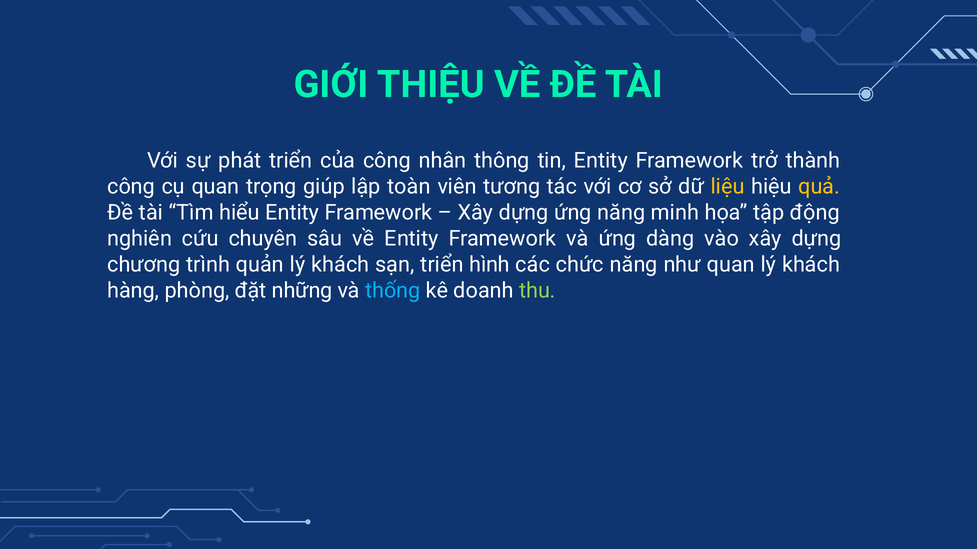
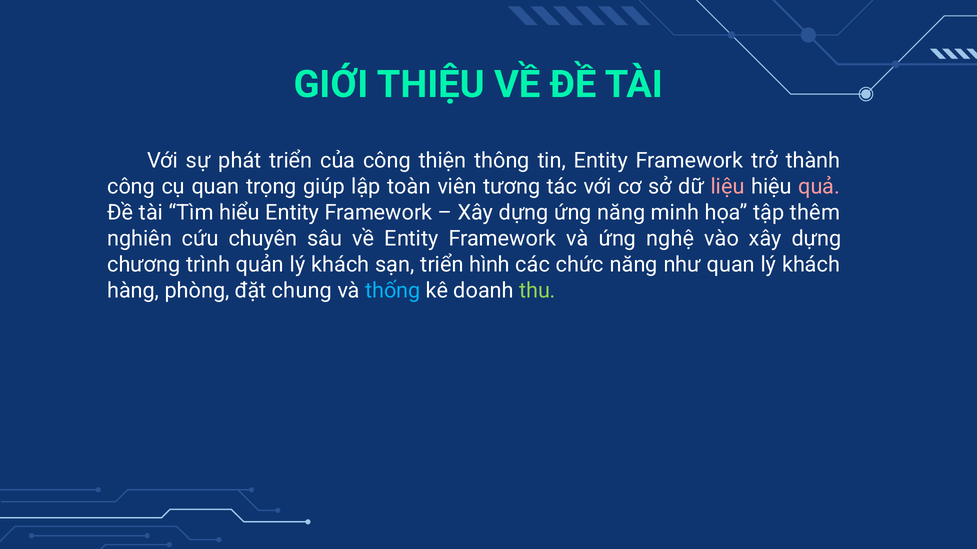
nhân: nhân -> thiện
liệu colour: yellow -> pink
quả colour: yellow -> pink
động: động -> thêm
dàng: dàng -> nghệ
những: những -> chung
